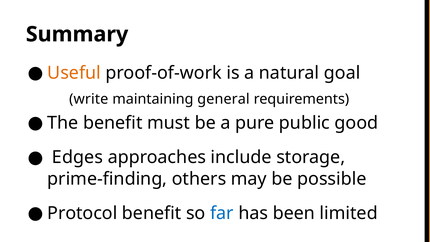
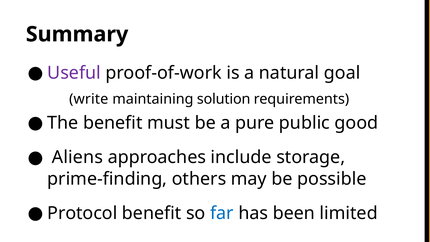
Useful colour: orange -> purple
general: general -> solution
Edges: Edges -> Aliens
